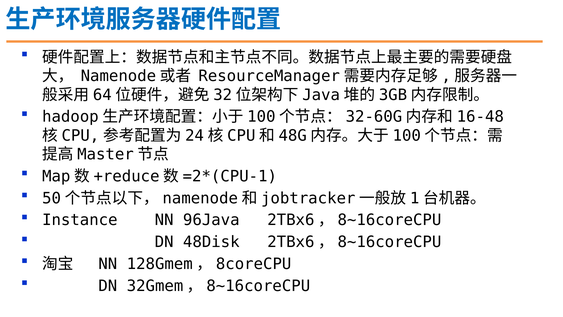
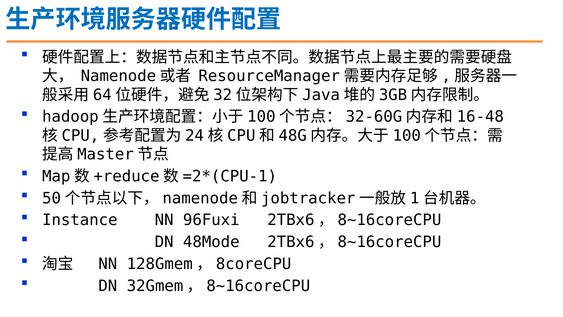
96Java: 96Java -> 96Fuxi
48Disk: 48Disk -> 48Mode
